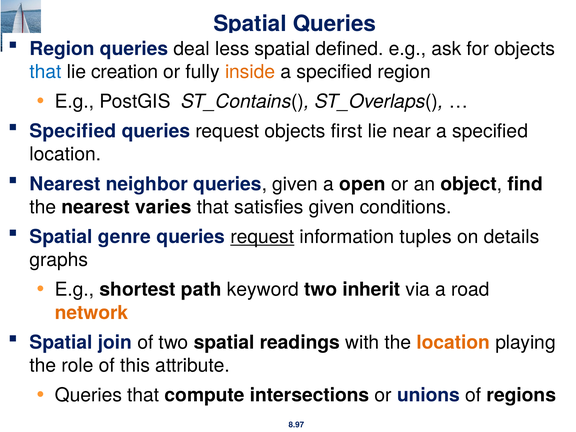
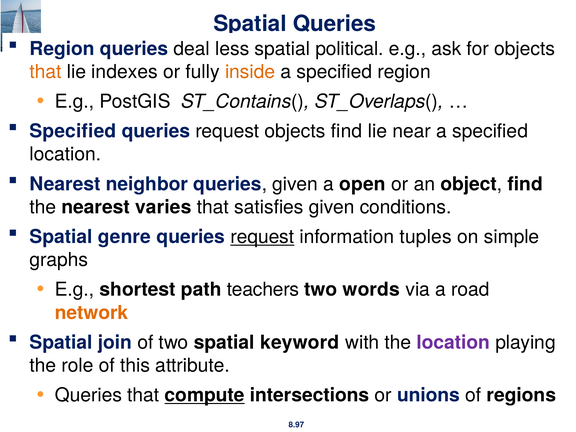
defined: defined -> political
that at (46, 72) colour: blue -> orange
creation: creation -> indexes
objects first: first -> find
details: details -> simple
keyword: keyword -> teachers
inherit: inherit -> words
readings: readings -> keyword
location at (453, 342) colour: orange -> purple
compute underline: none -> present
